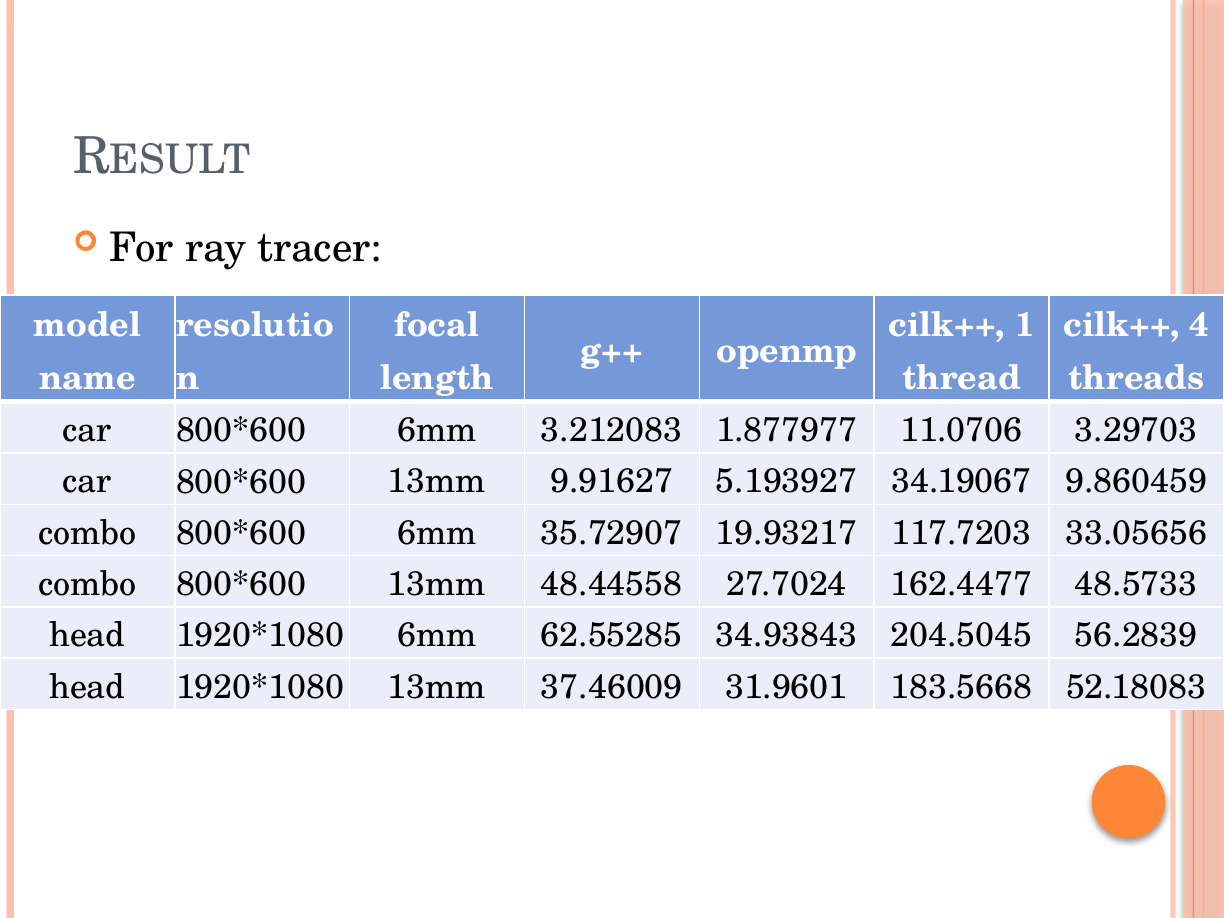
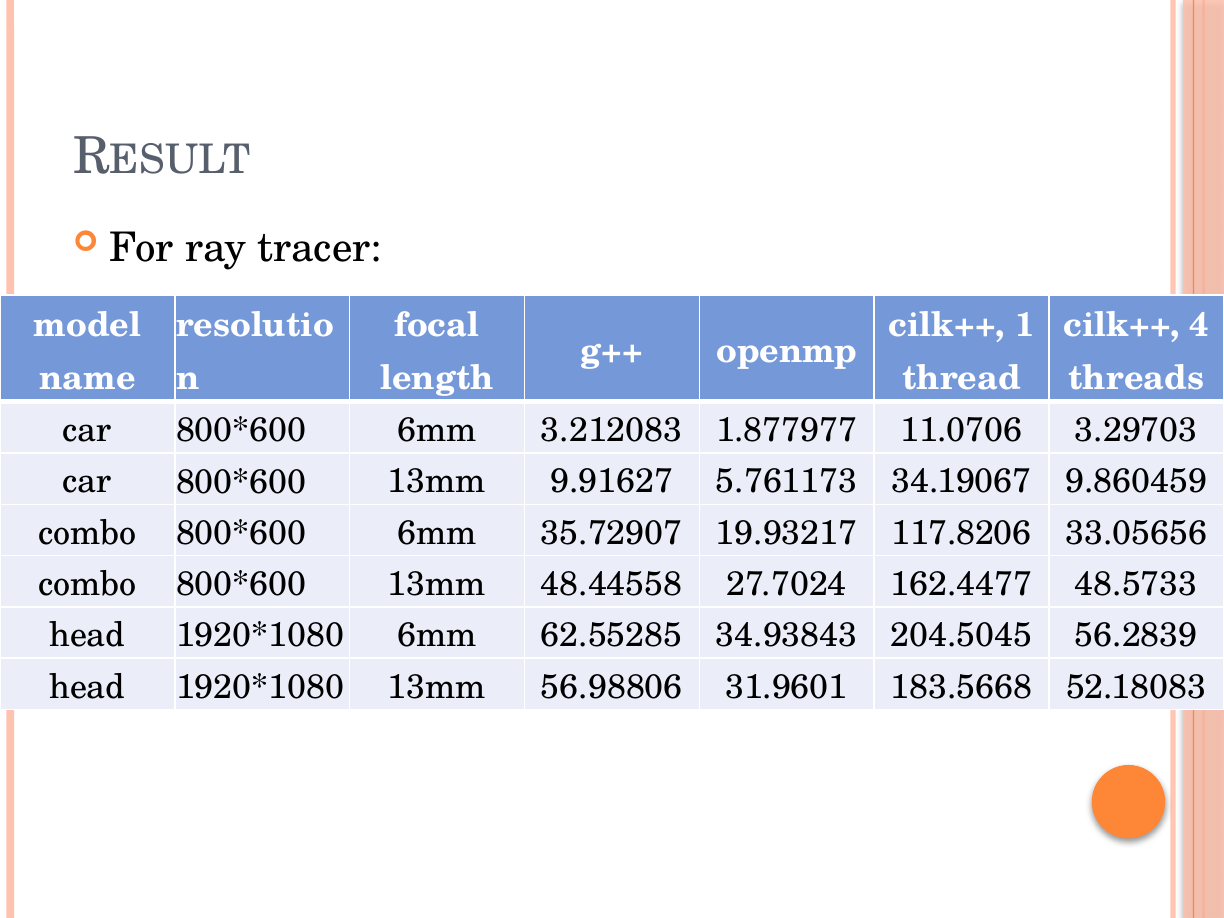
5.193927: 5.193927 -> 5.761173
117.7203: 117.7203 -> 117.8206
37.46009: 37.46009 -> 56.98806
